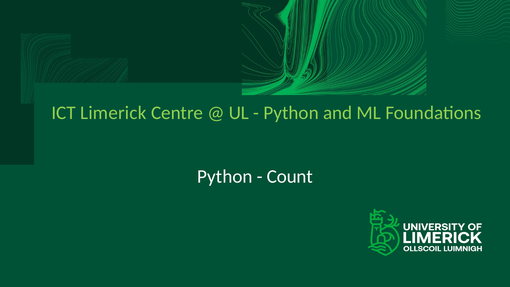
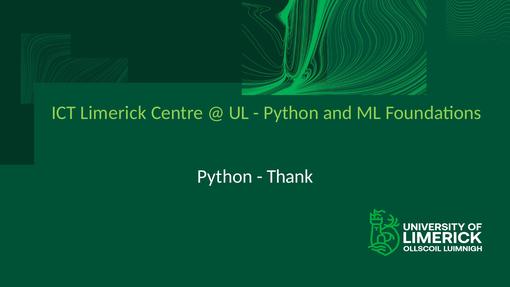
Count: Count -> Thank
